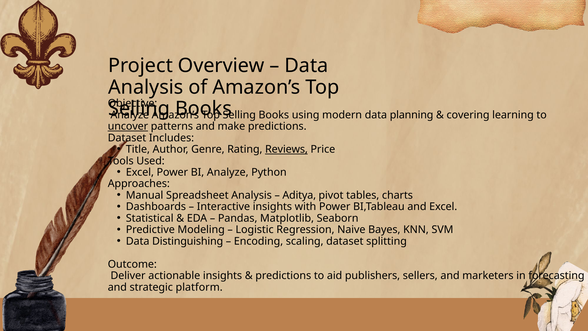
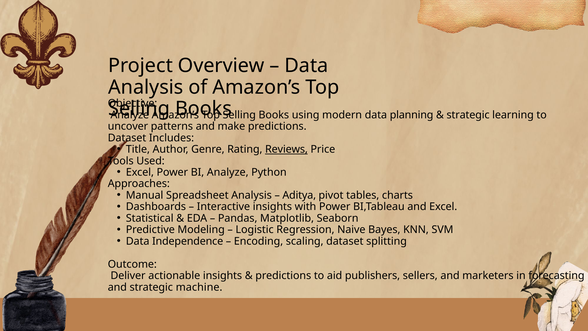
covering at (468, 115): covering -> strategic
uncover underline: present -> none
Distinguishing: Distinguishing -> Independence
platform: platform -> machine
